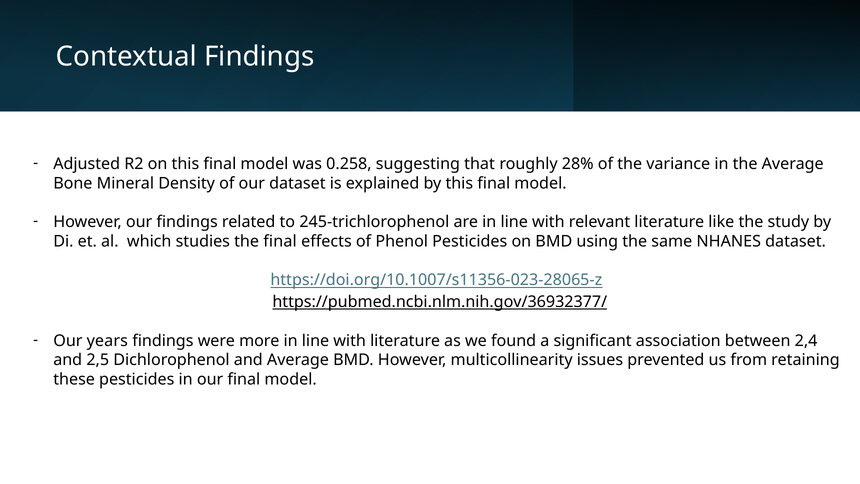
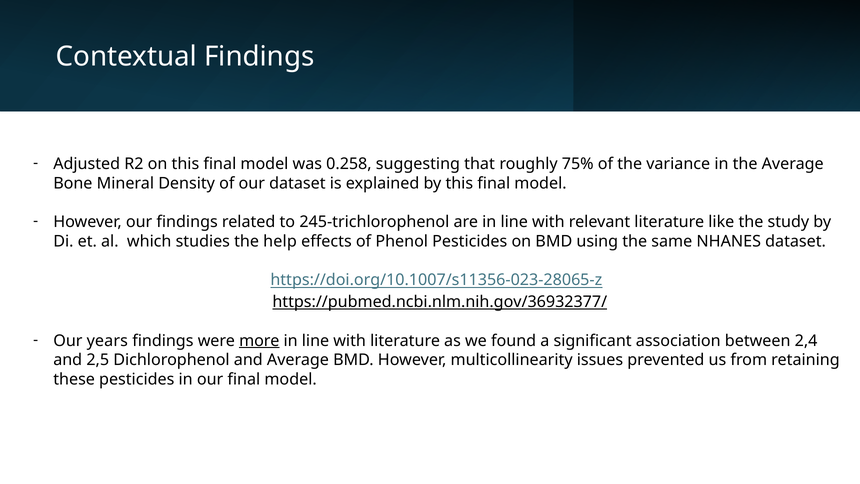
28%: 28% -> 75%
the final: final -> help
more underline: none -> present
